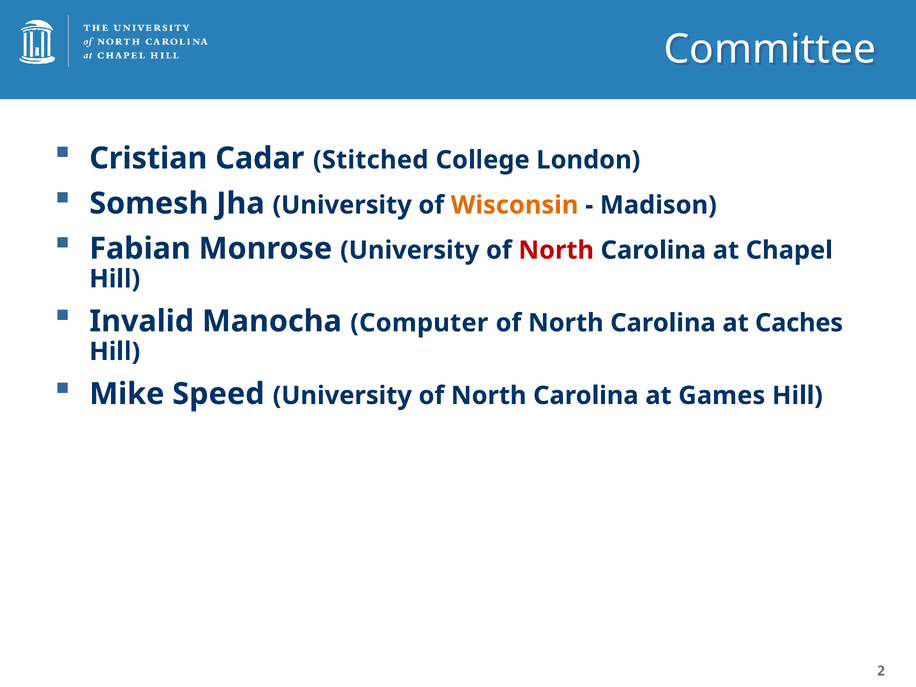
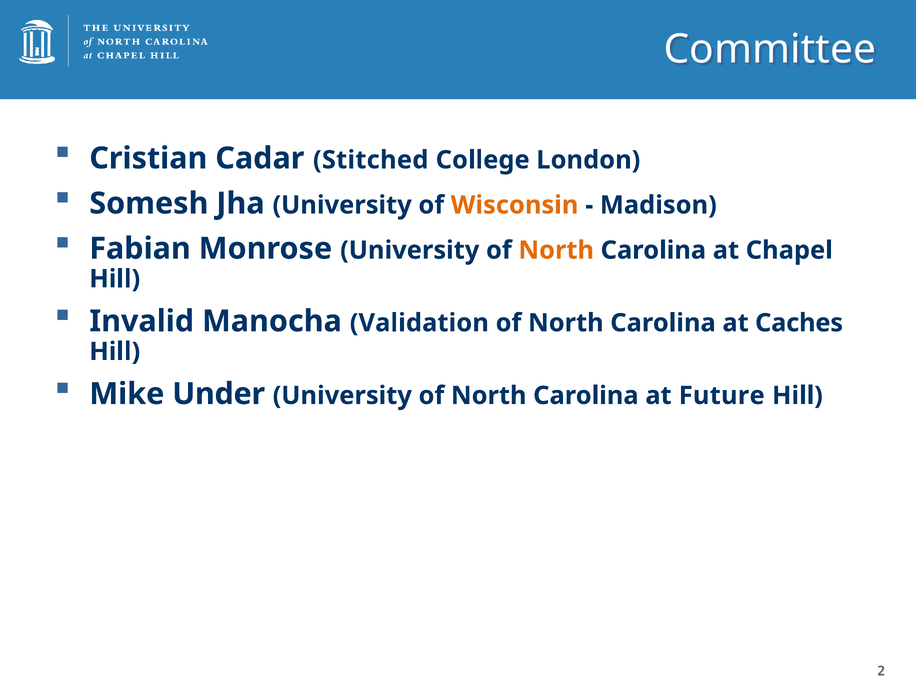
North at (556, 250) colour: red -> orange
Computer: Computer -> Validation
Speed: Speed -> Under
Games: Games -> Future
